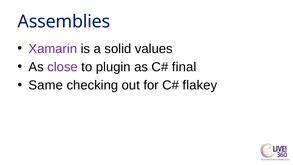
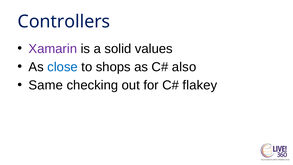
Assemblies: Assemblies -> Controllers
close colour: purple -> blue
plugin: plugin -> shops
final: final -> also
